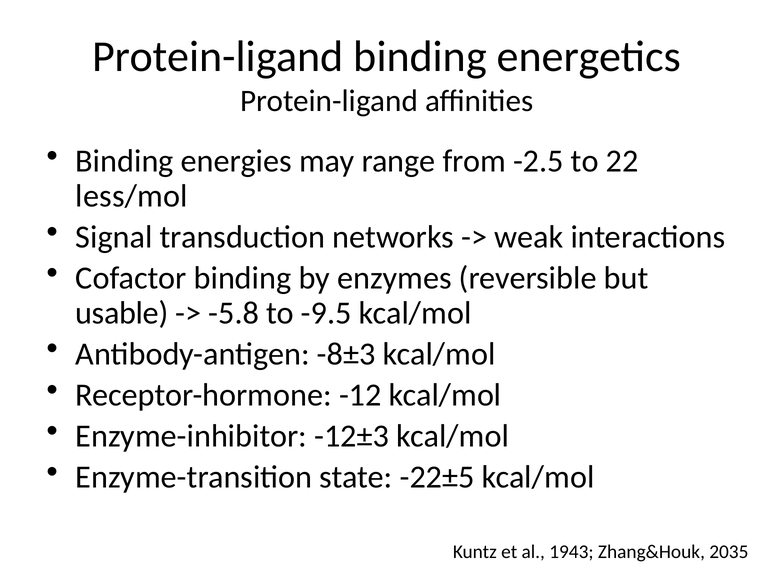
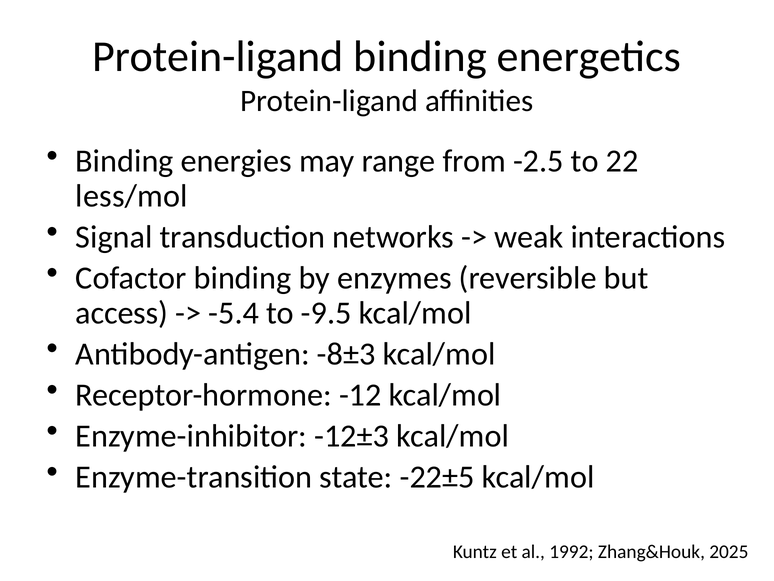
usable: usable -> access
-5.8: -5.8 -> -5.4
1943: 1943 -> 1992
2035: 2035 -> 2025
